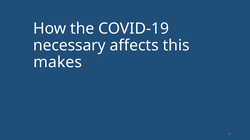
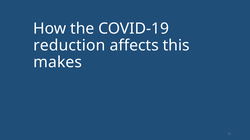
necessary: necessary -> reduction
